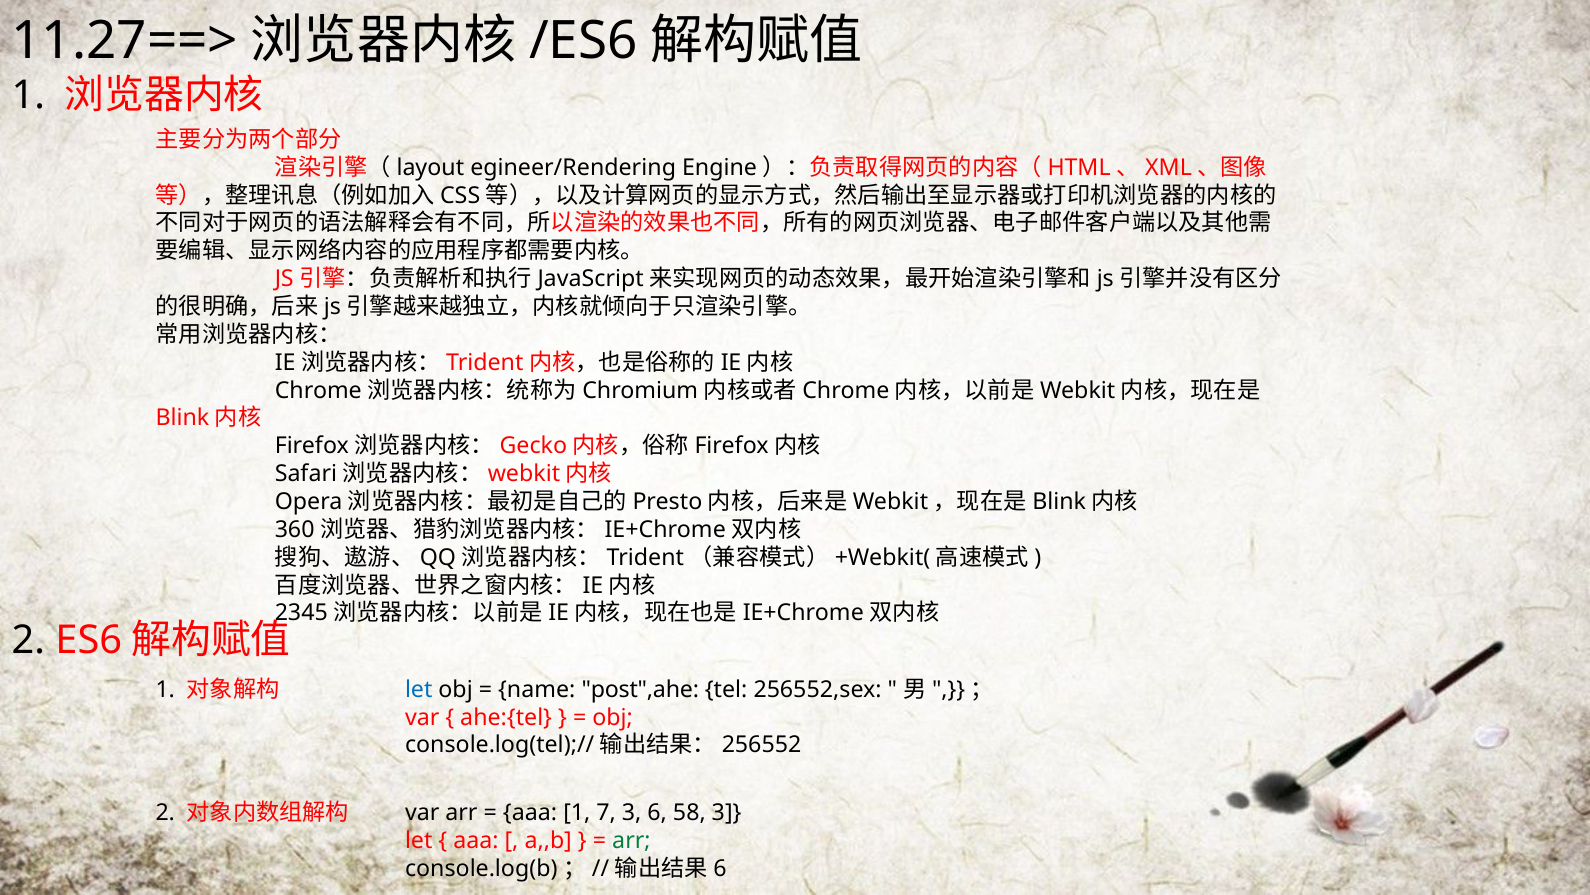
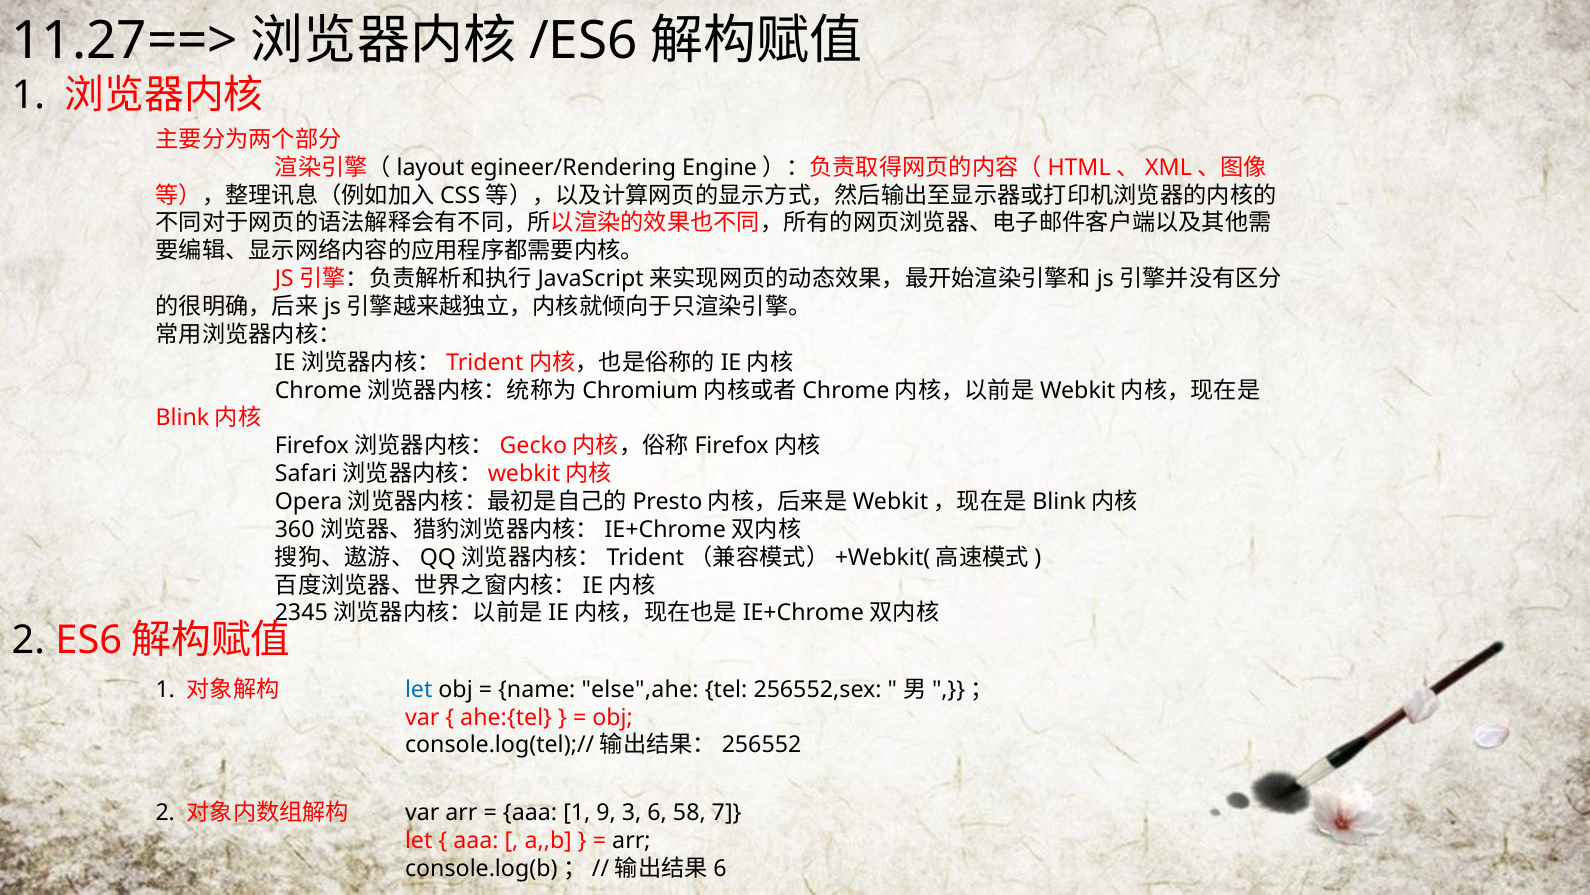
post",ahe: post",ahe -> else",ahe
7: 7 -> 9
58 3: 3 -> 7
arr at (631, 840) colour: green -> black
